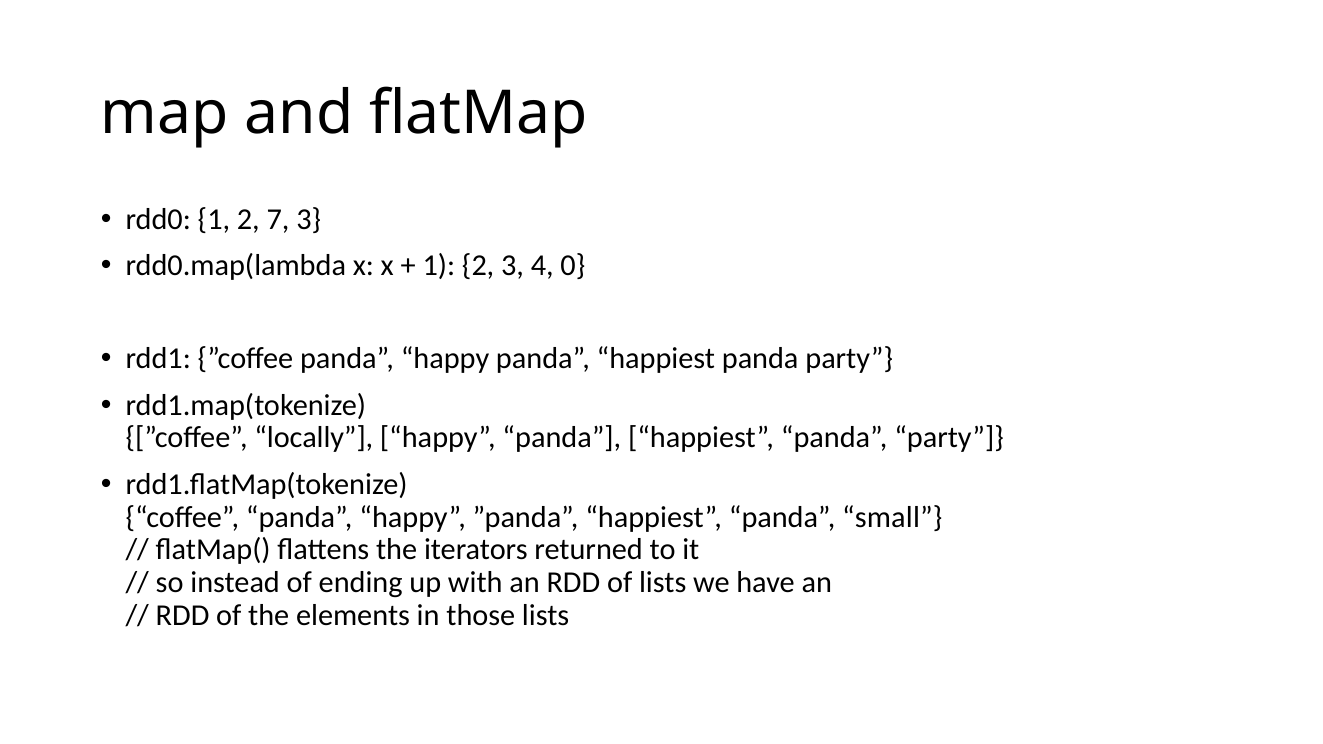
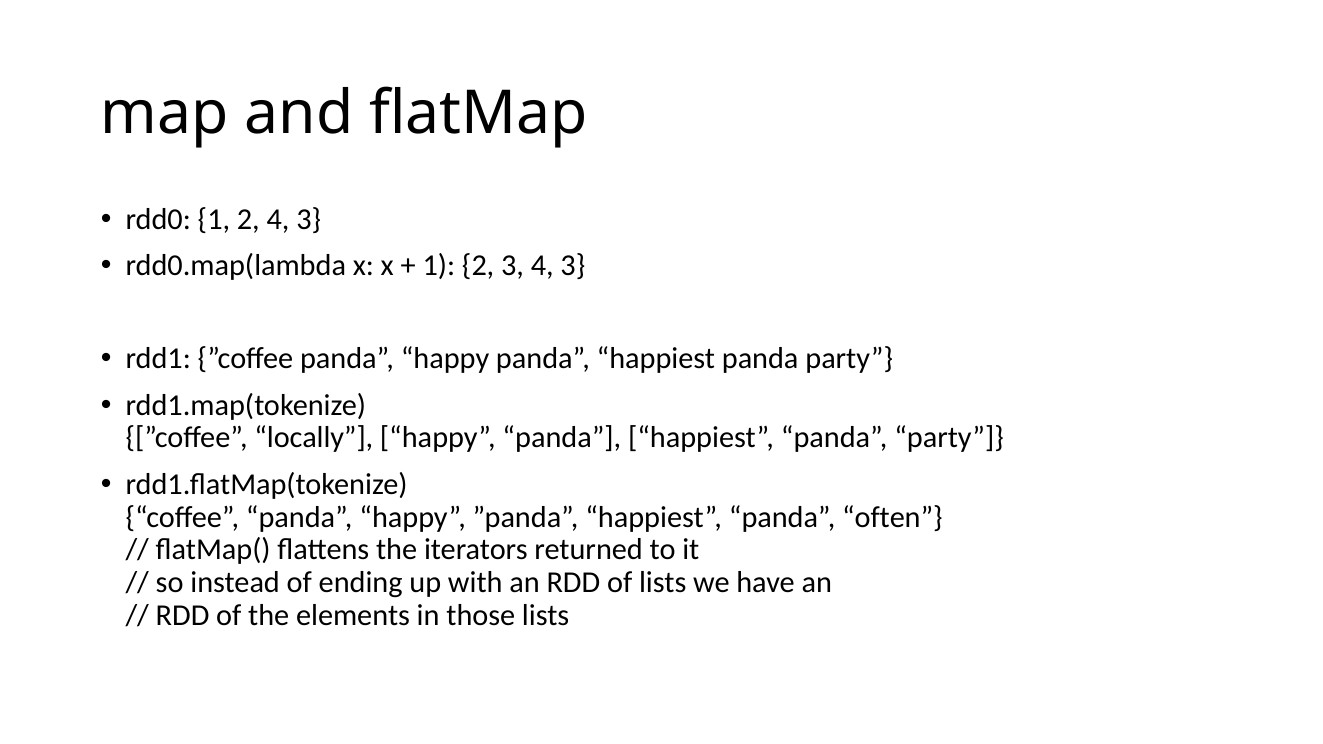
2 7: 7 -> 4
3 4 0: 0 -> 3
small: small -> often
